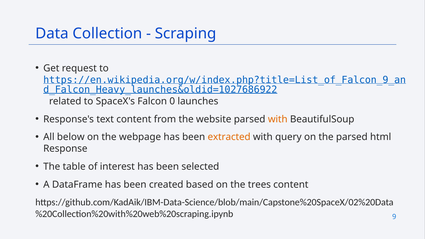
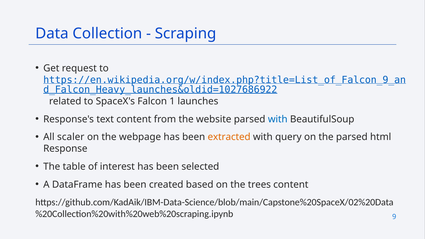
0: 0 -> 1
with at (278, 119) colour: orange -> blue
below: below -> scaler
